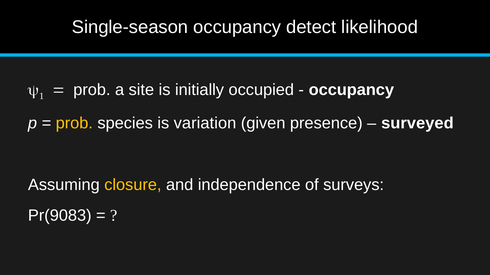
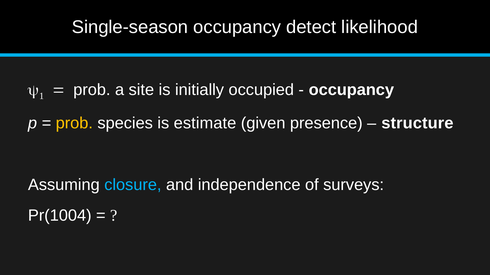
variation: variation -> estimate
surveyed: surveyed -> structure
closure colour: yellow -> light blue
Pr(9083: Pr(9083 -> Pr(1004
